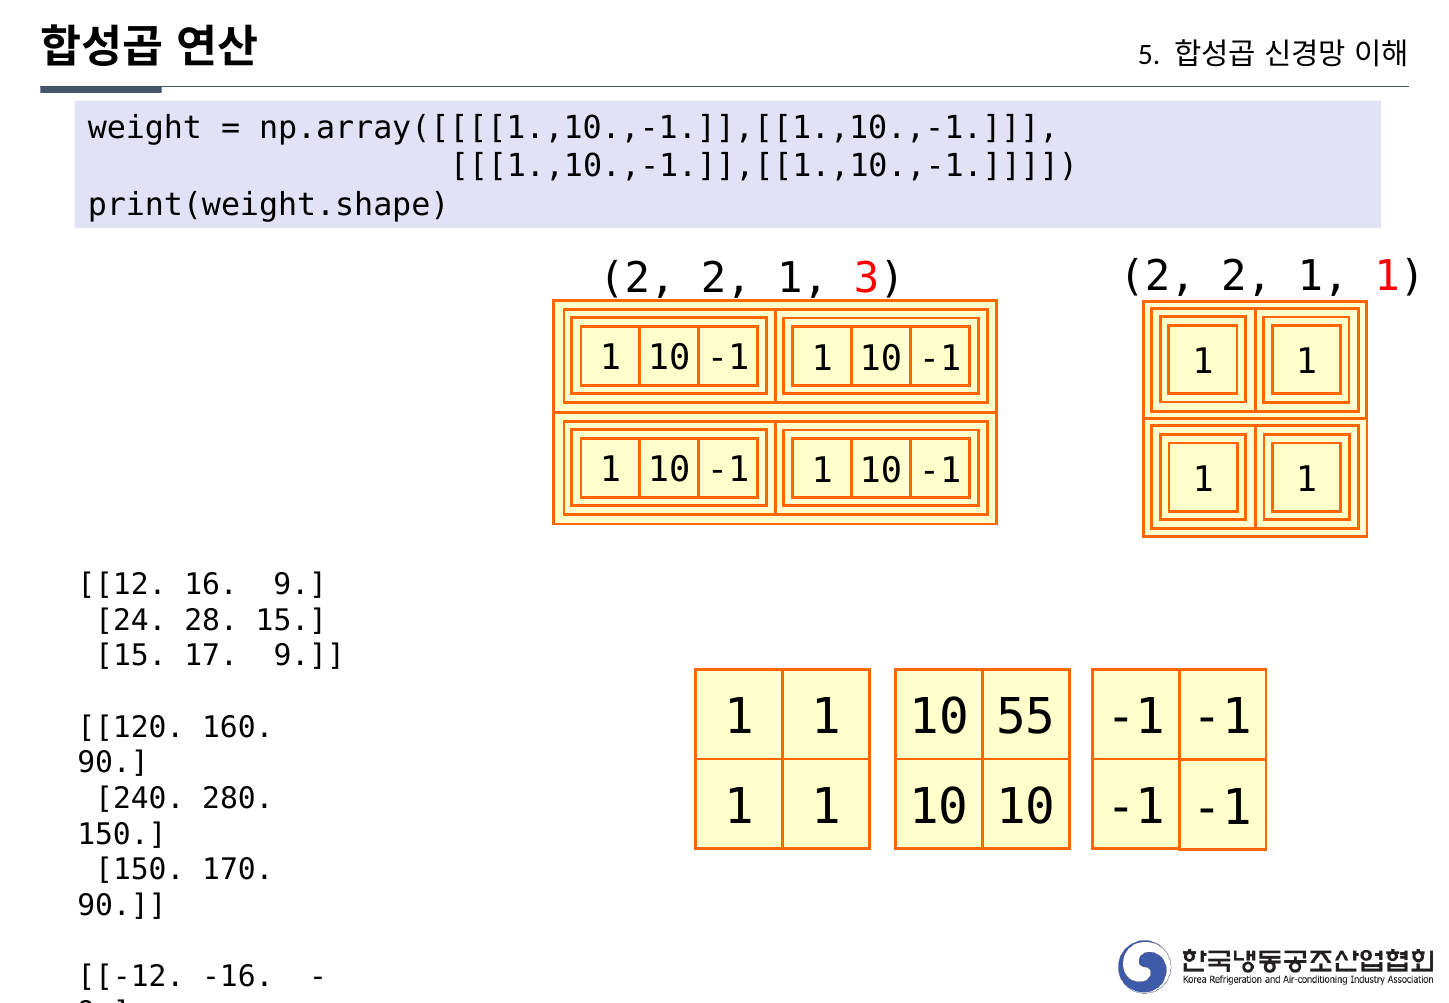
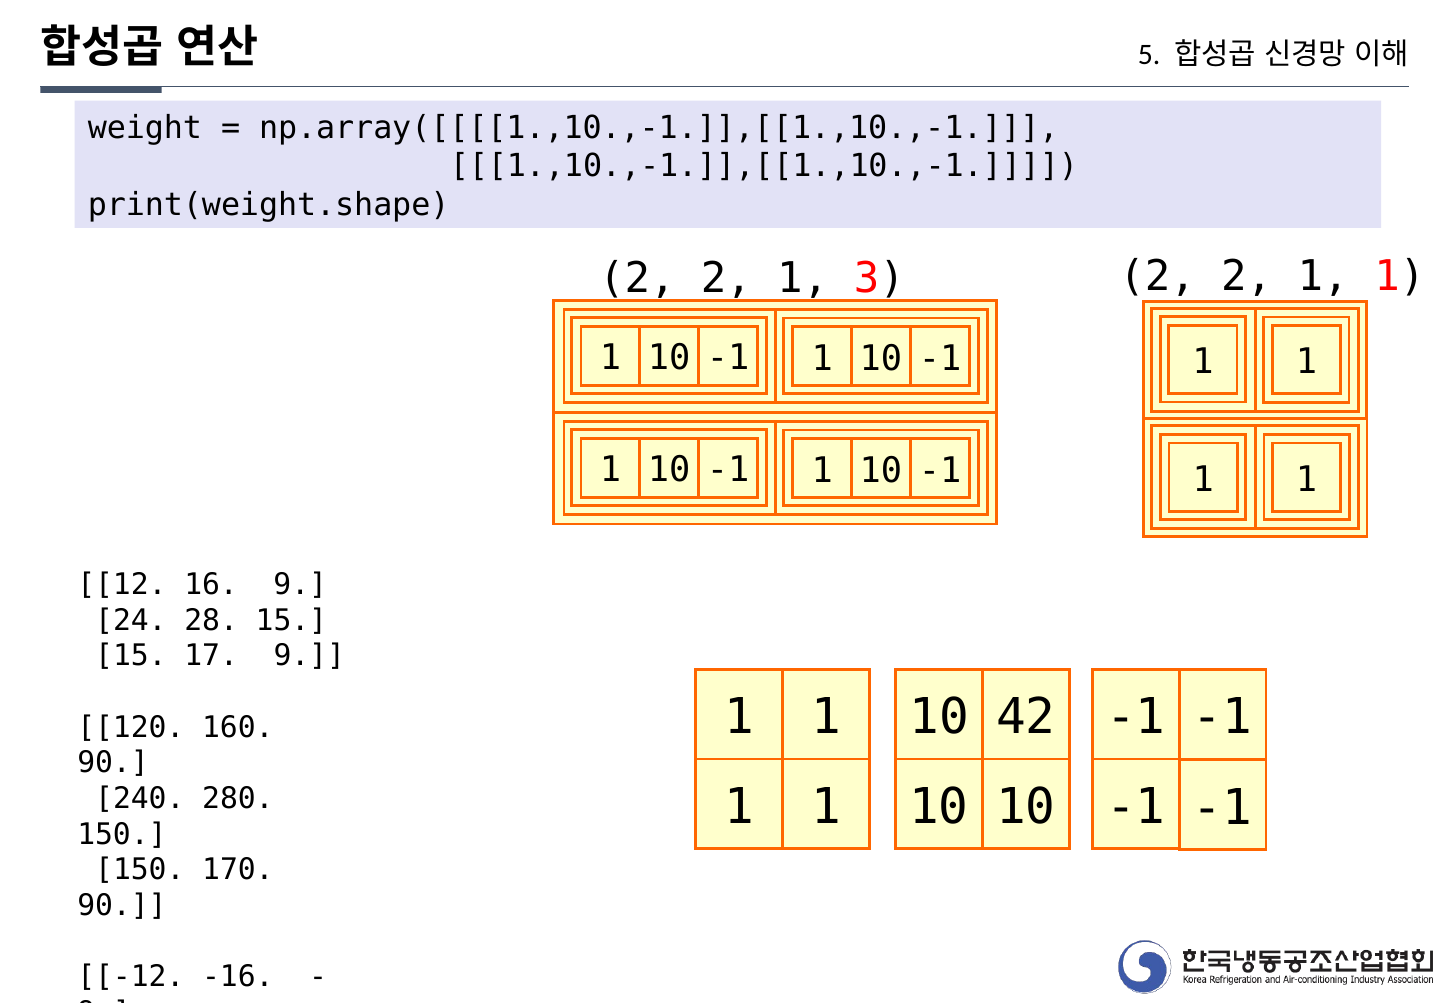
55: 55 -> 42
